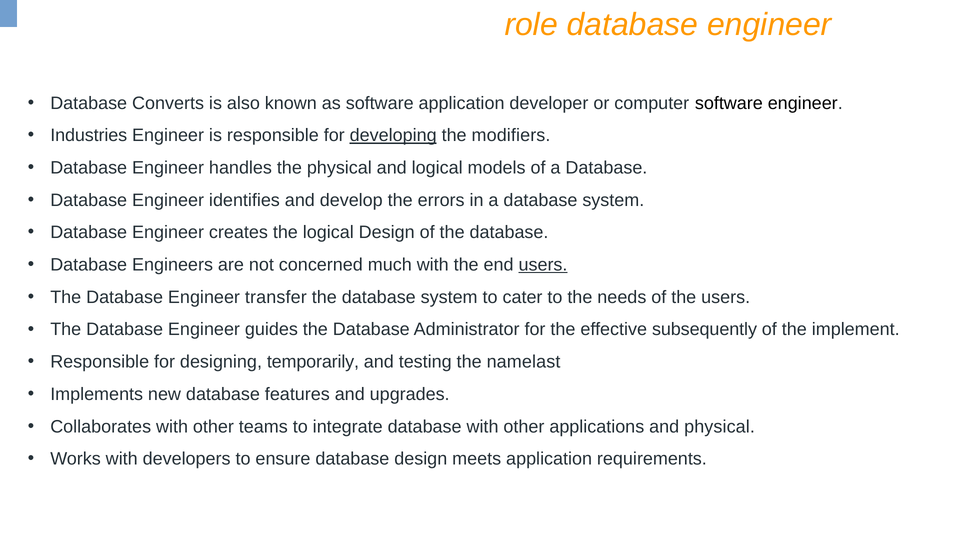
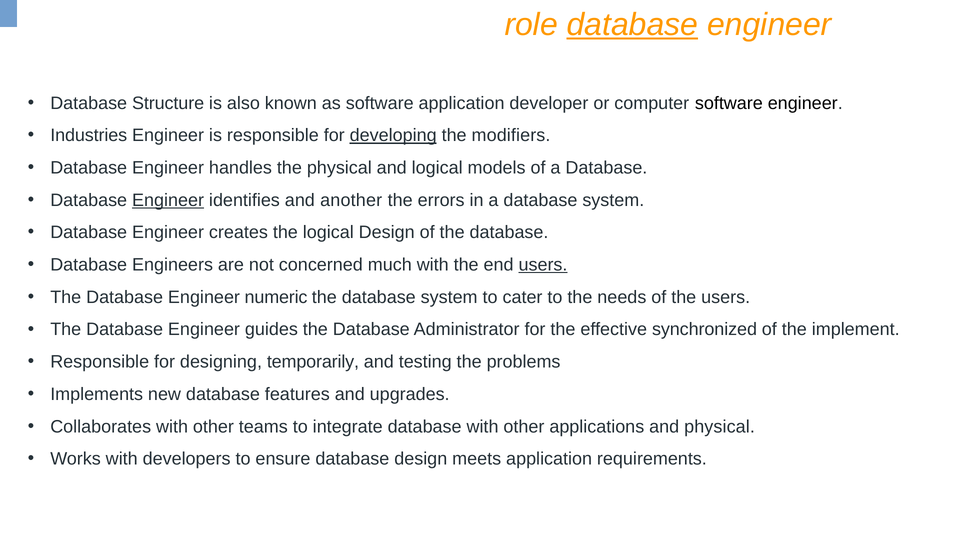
database at (632, 25) underline: none -> present
Converts: Converts -> Structure
Engineer at (168, 200) underline: none -> present
develop: develop -> another
transfer: transfer -> numeric
subsequently: subsequently -> synchronized
namelast: namelast -> problems
